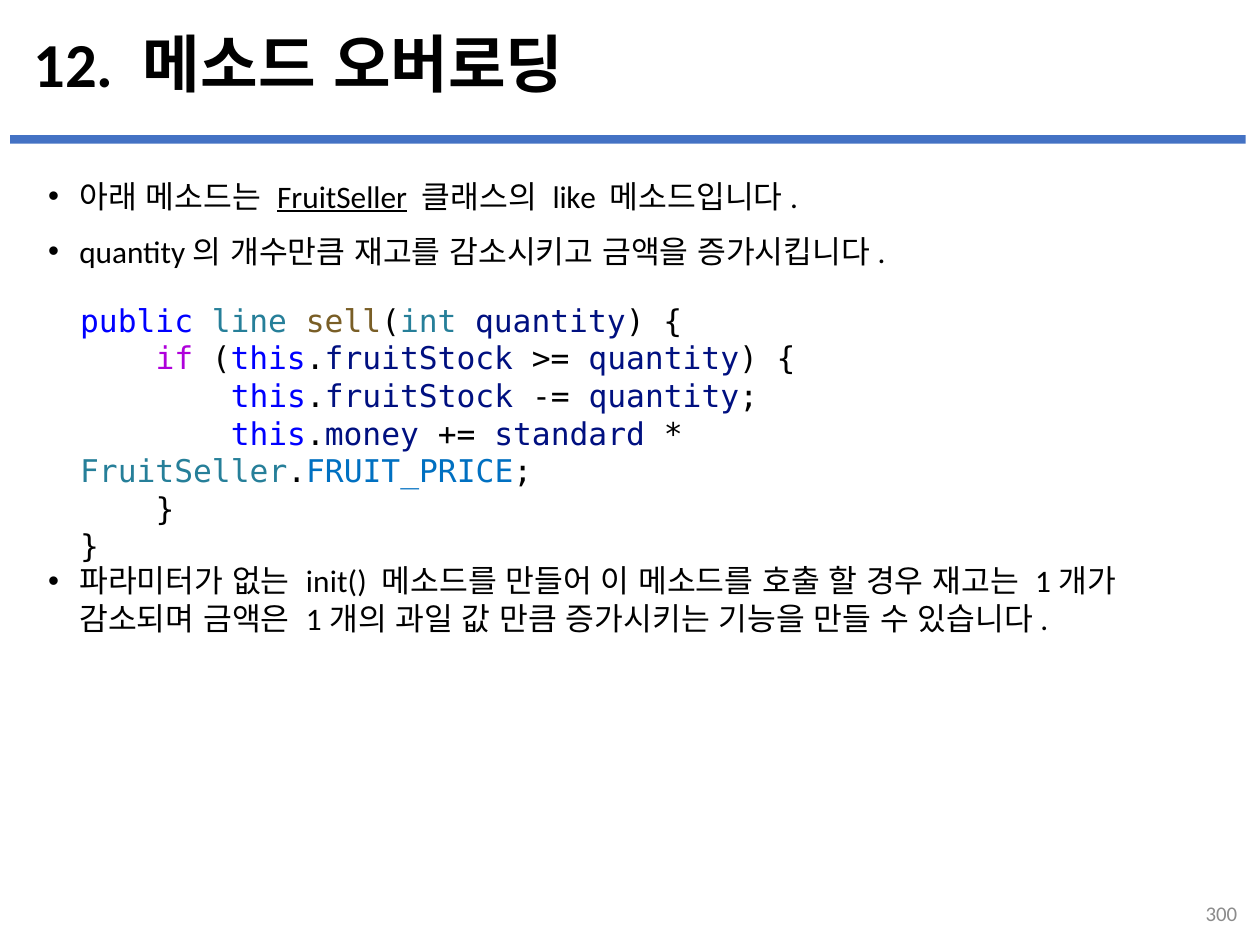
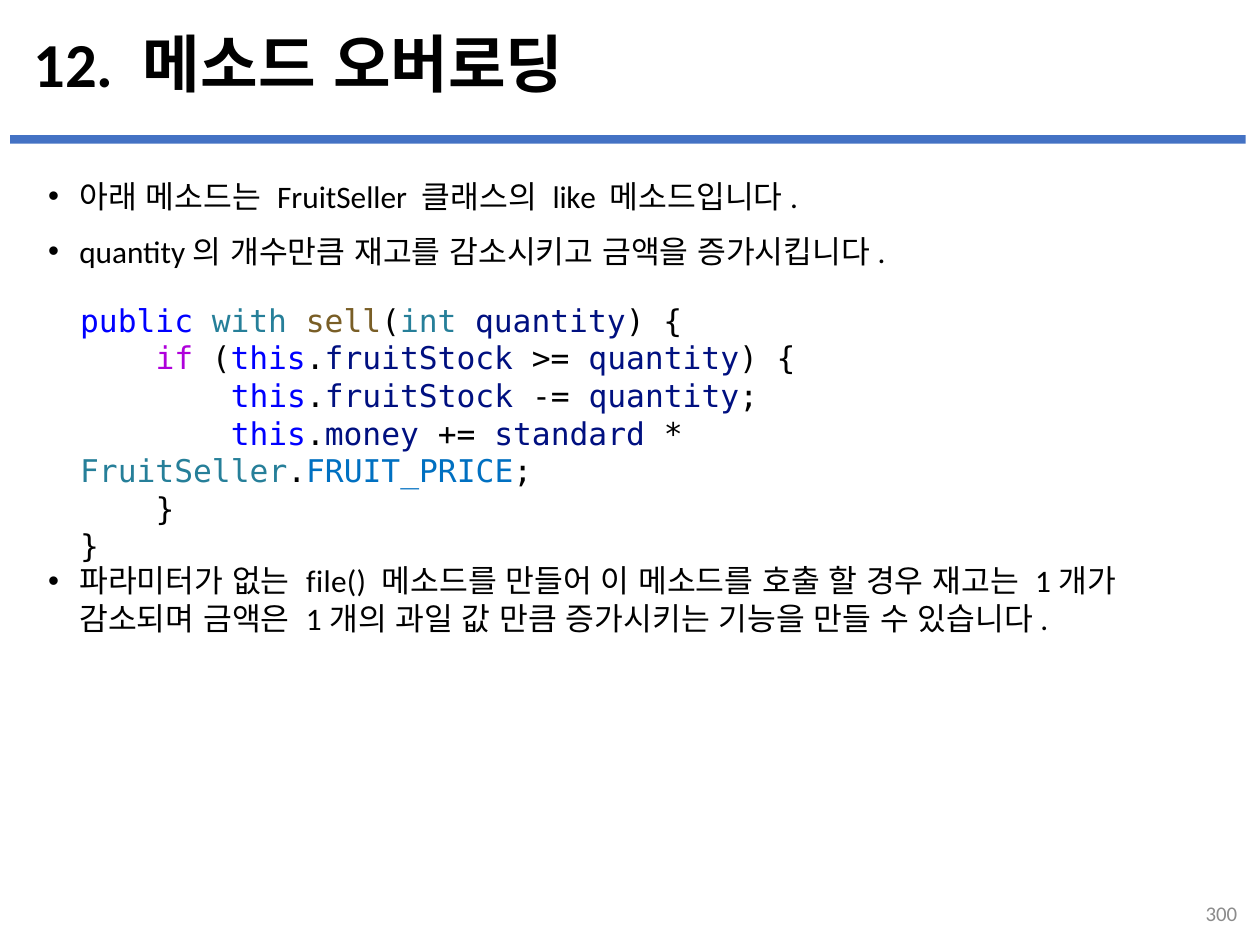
FruitSeller underline: present -> none
line: line -> with
init(: init( -> file(
